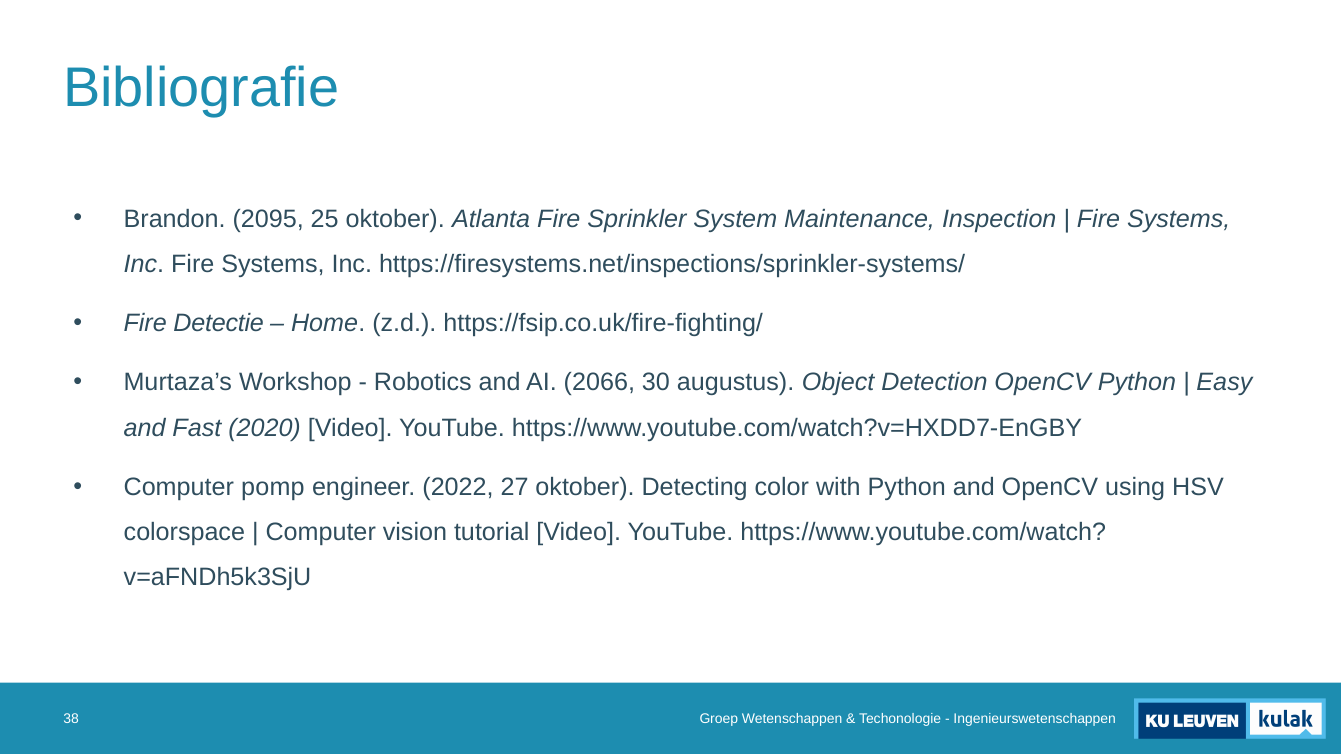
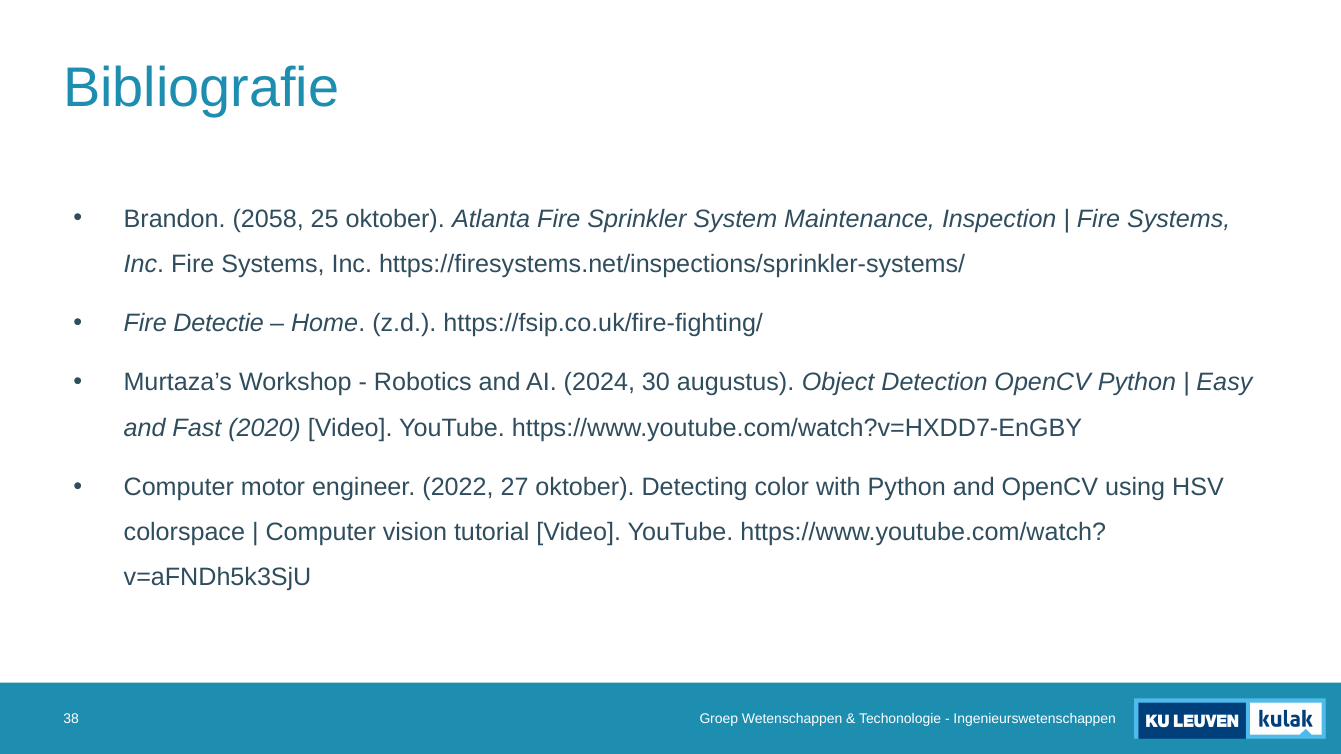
2095: 2095 -> 2058
2066: 2066 -> 2024
pomp: pomp -> motor
